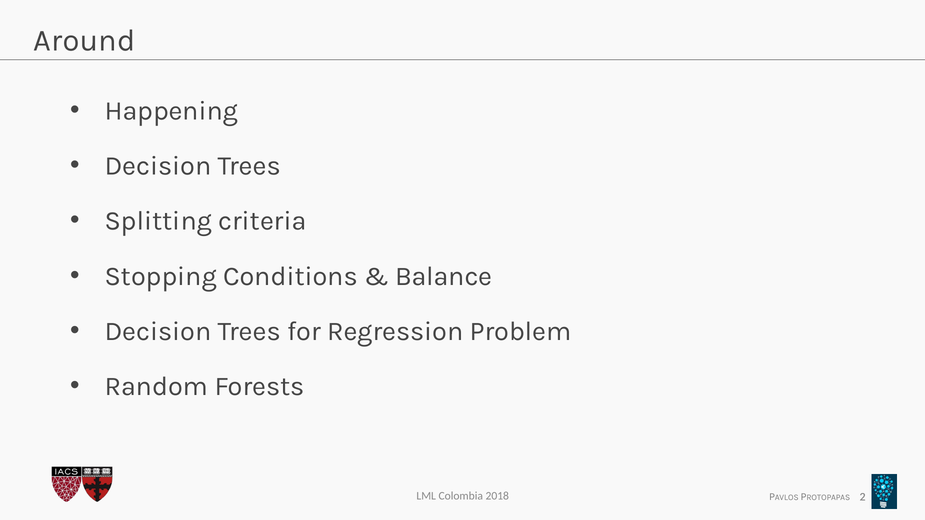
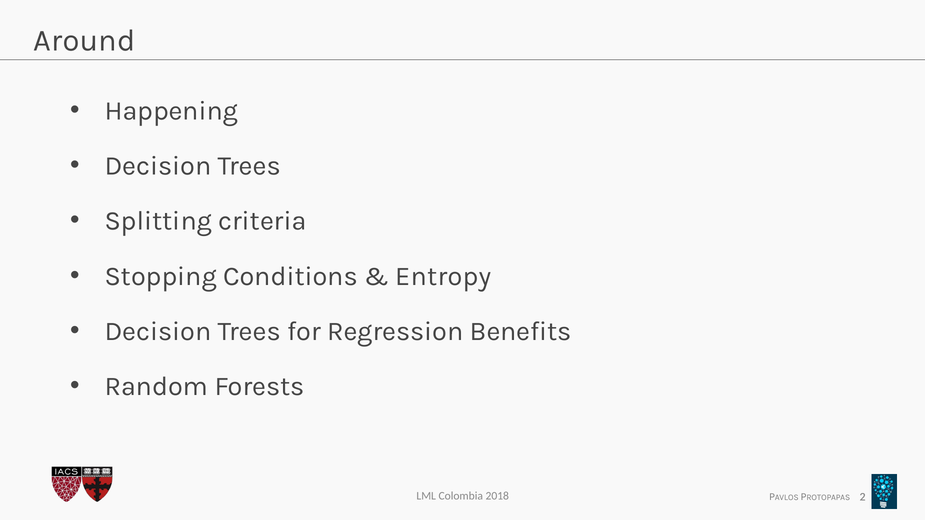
Balance: Balance -> Entropy
Problem: Problem -> Benefits
